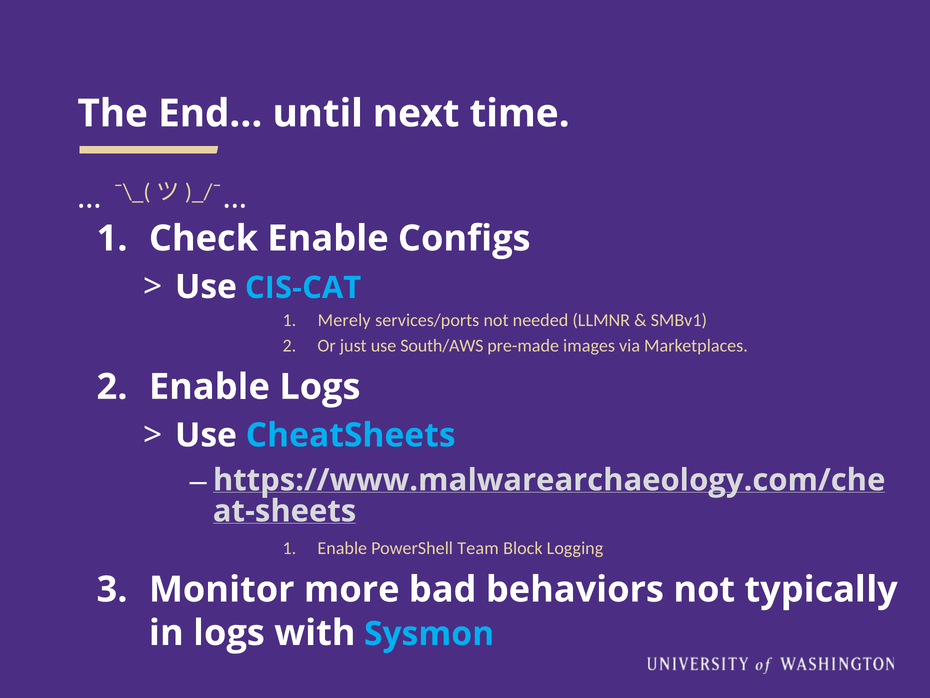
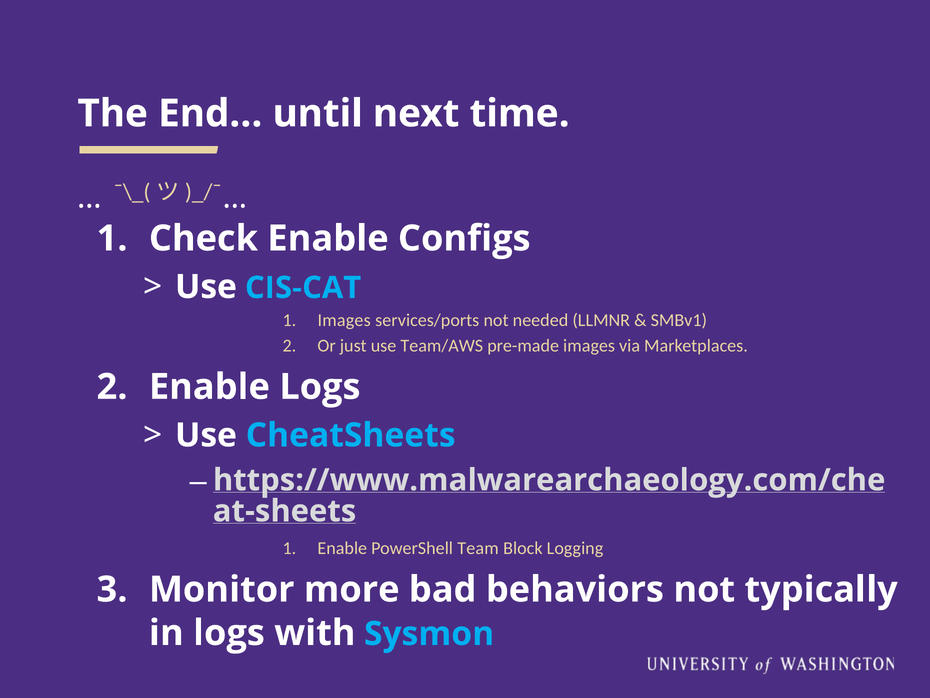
Merely at (344, 320): Merely -> Images
South/AWS: South/AWS -> Team/AWS
